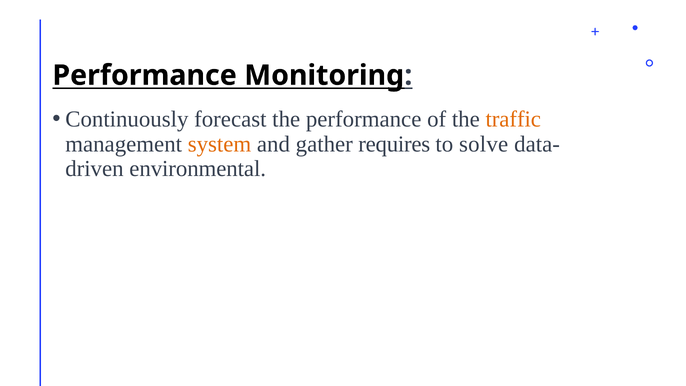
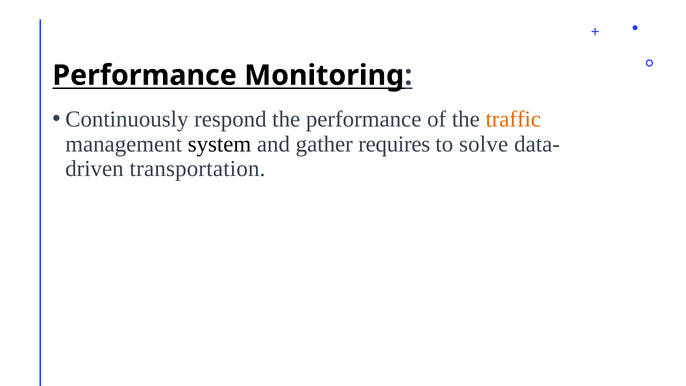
forecast: forecast -> respond
system colour: orange -> black
environmental: environmental -> transportation
